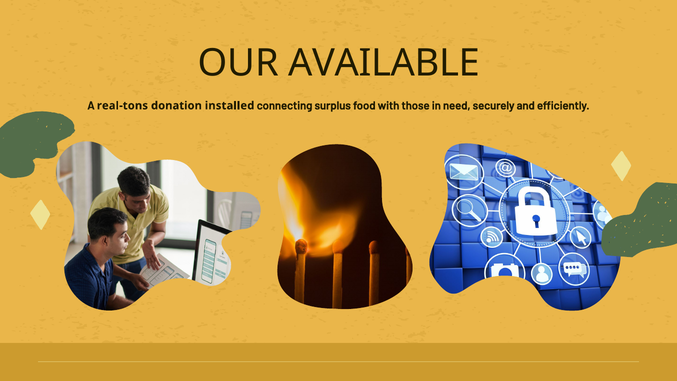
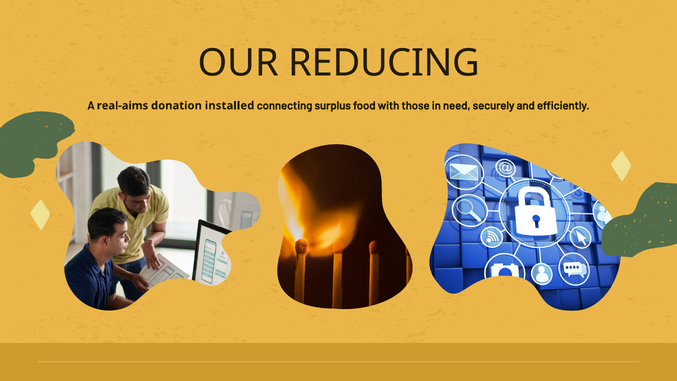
AVAILABLE: AVAILABLE -> REDUCING
real-tons: real-tons -> real-aims
